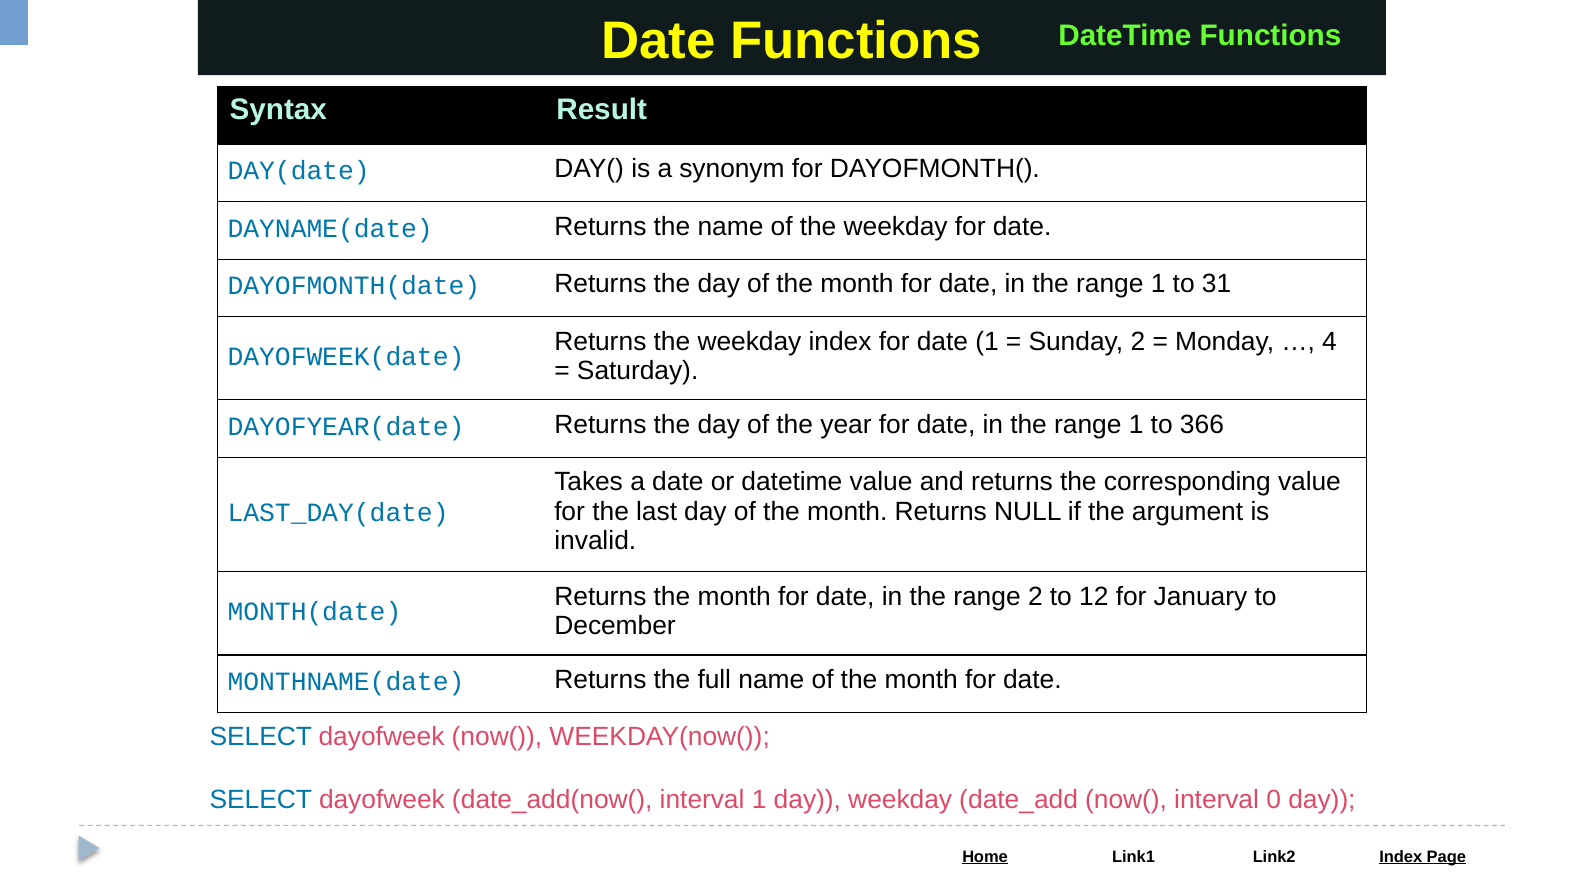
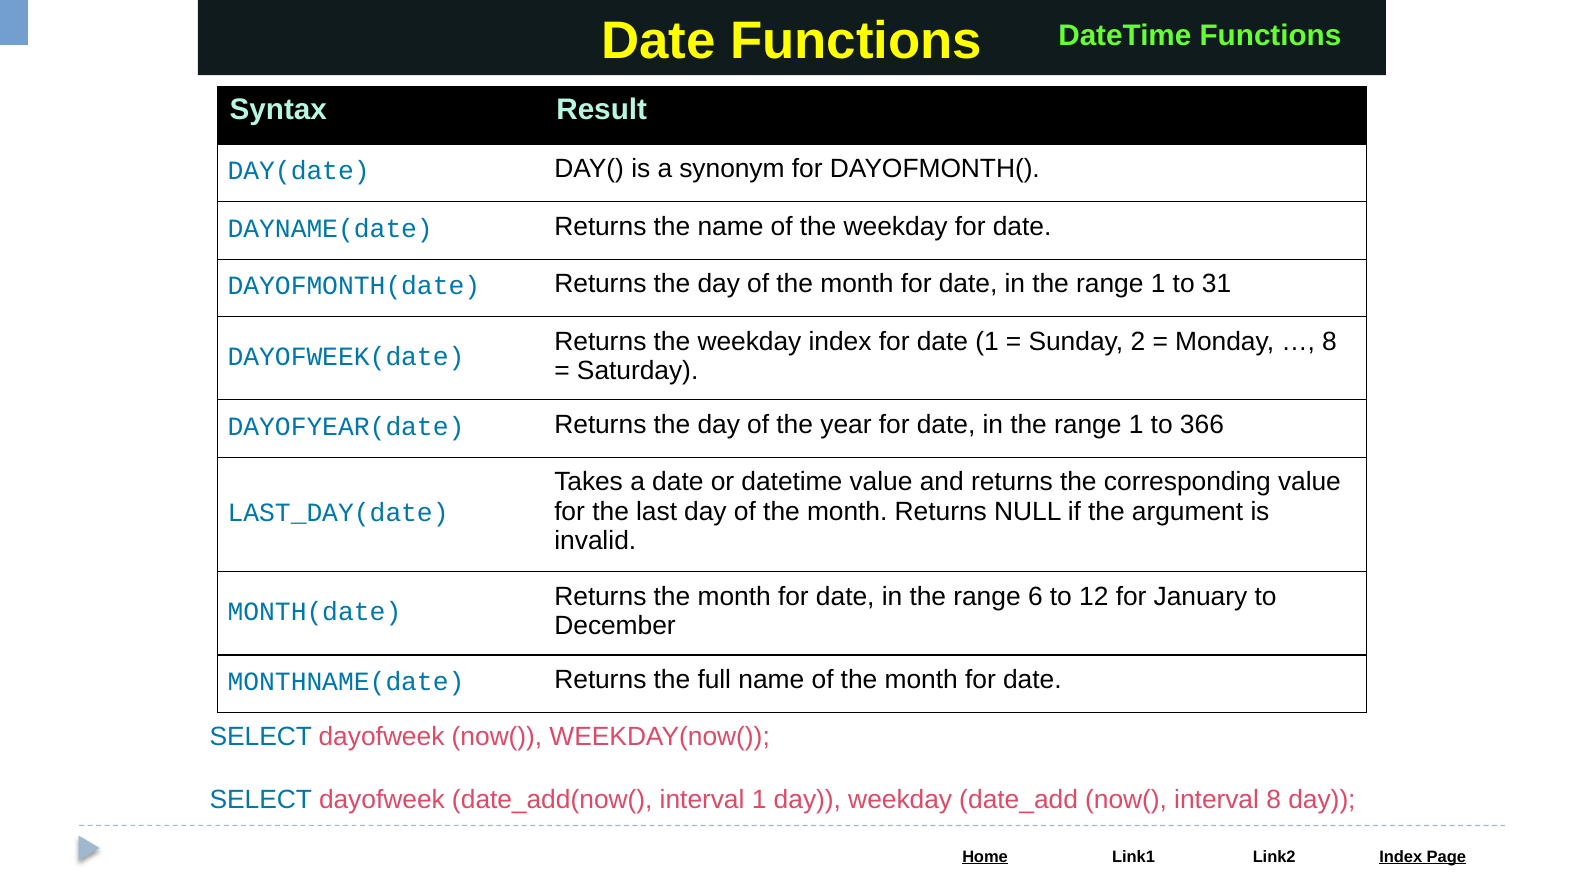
4 at (1330, 341): 4 -> 8
range 2: 2 -> 6
interval 0: 0 -> 8
